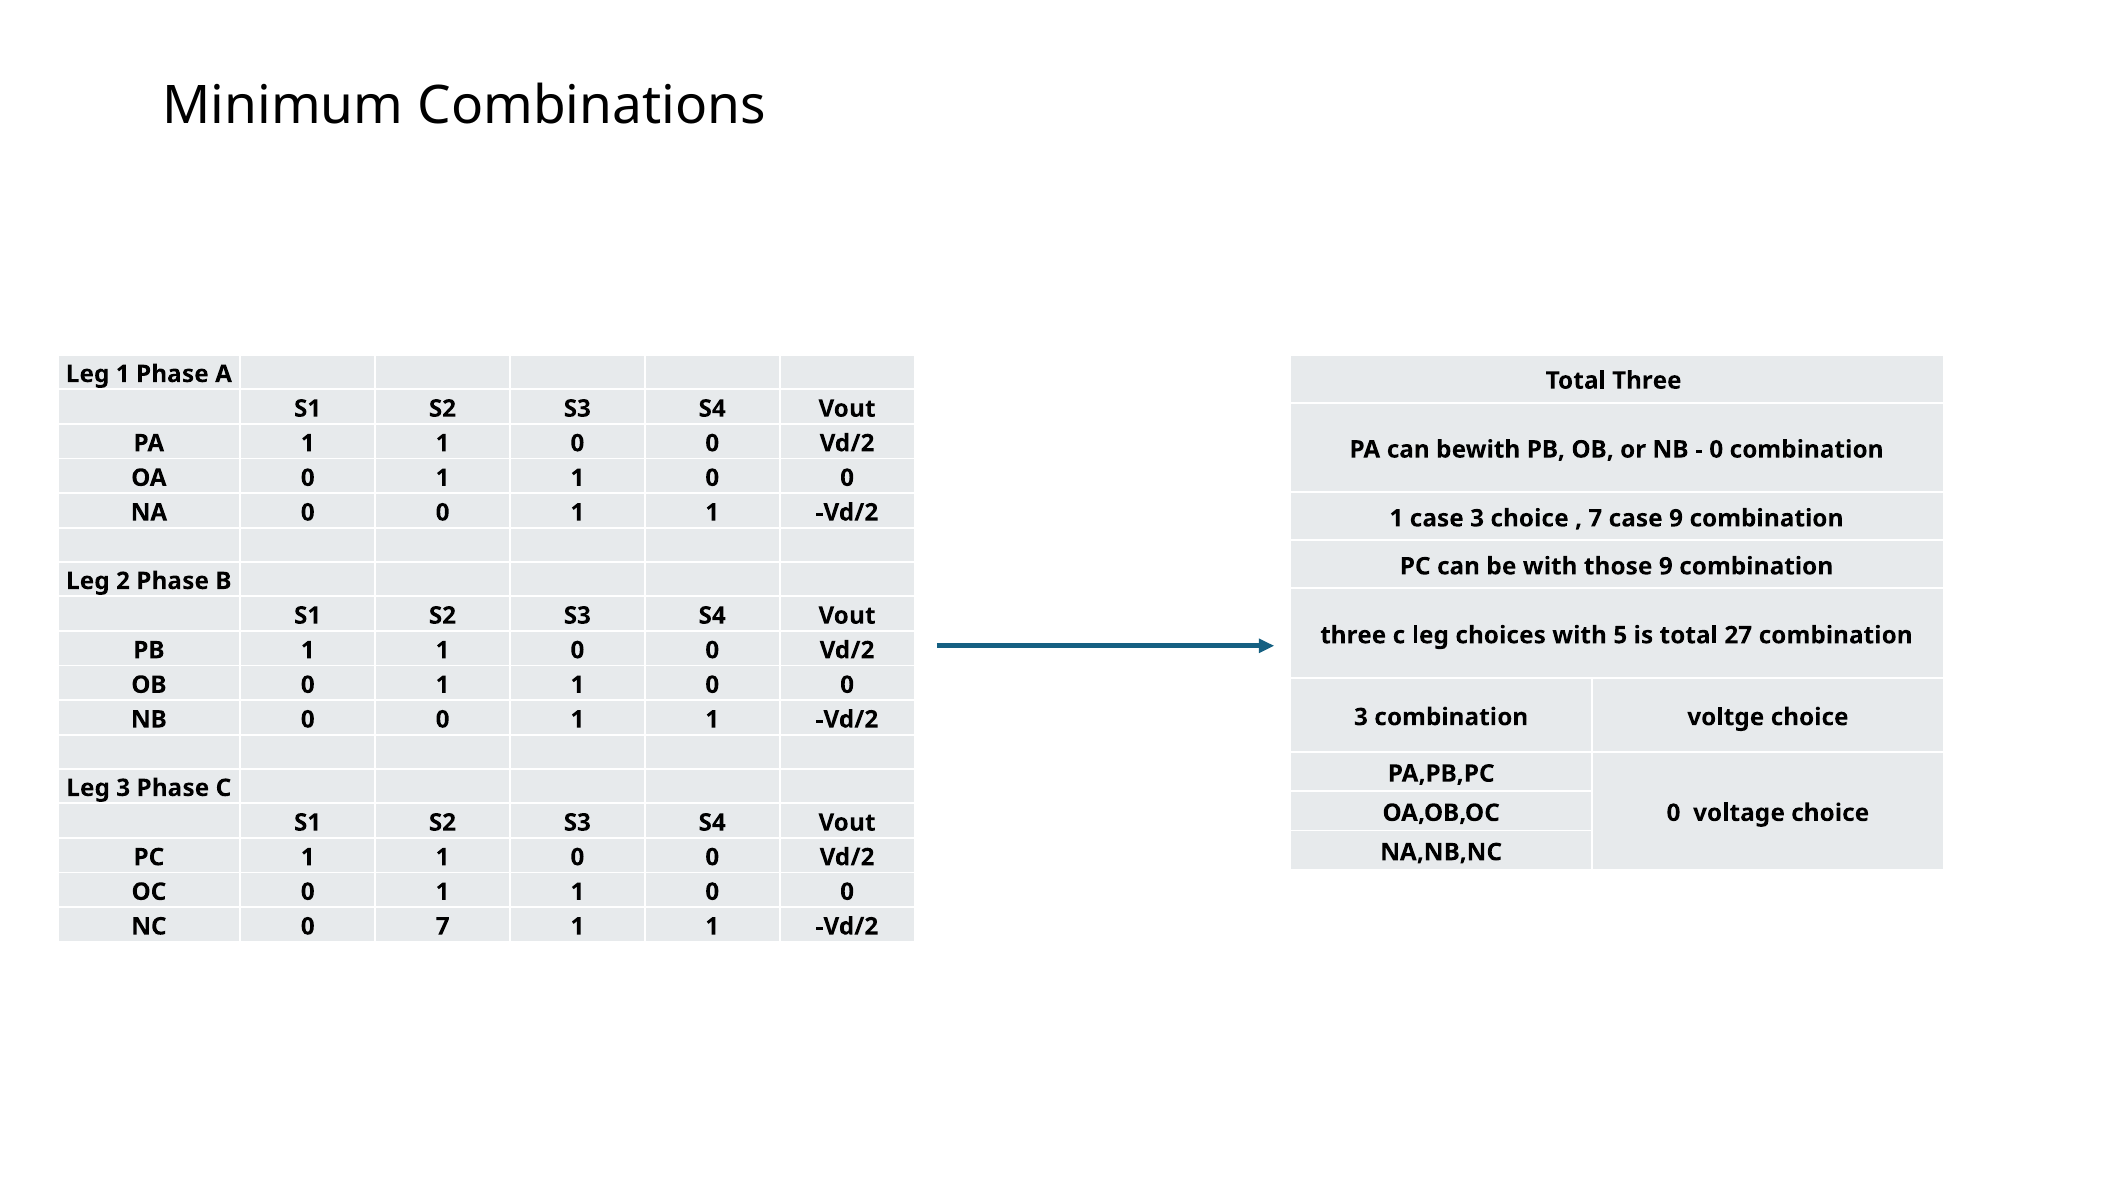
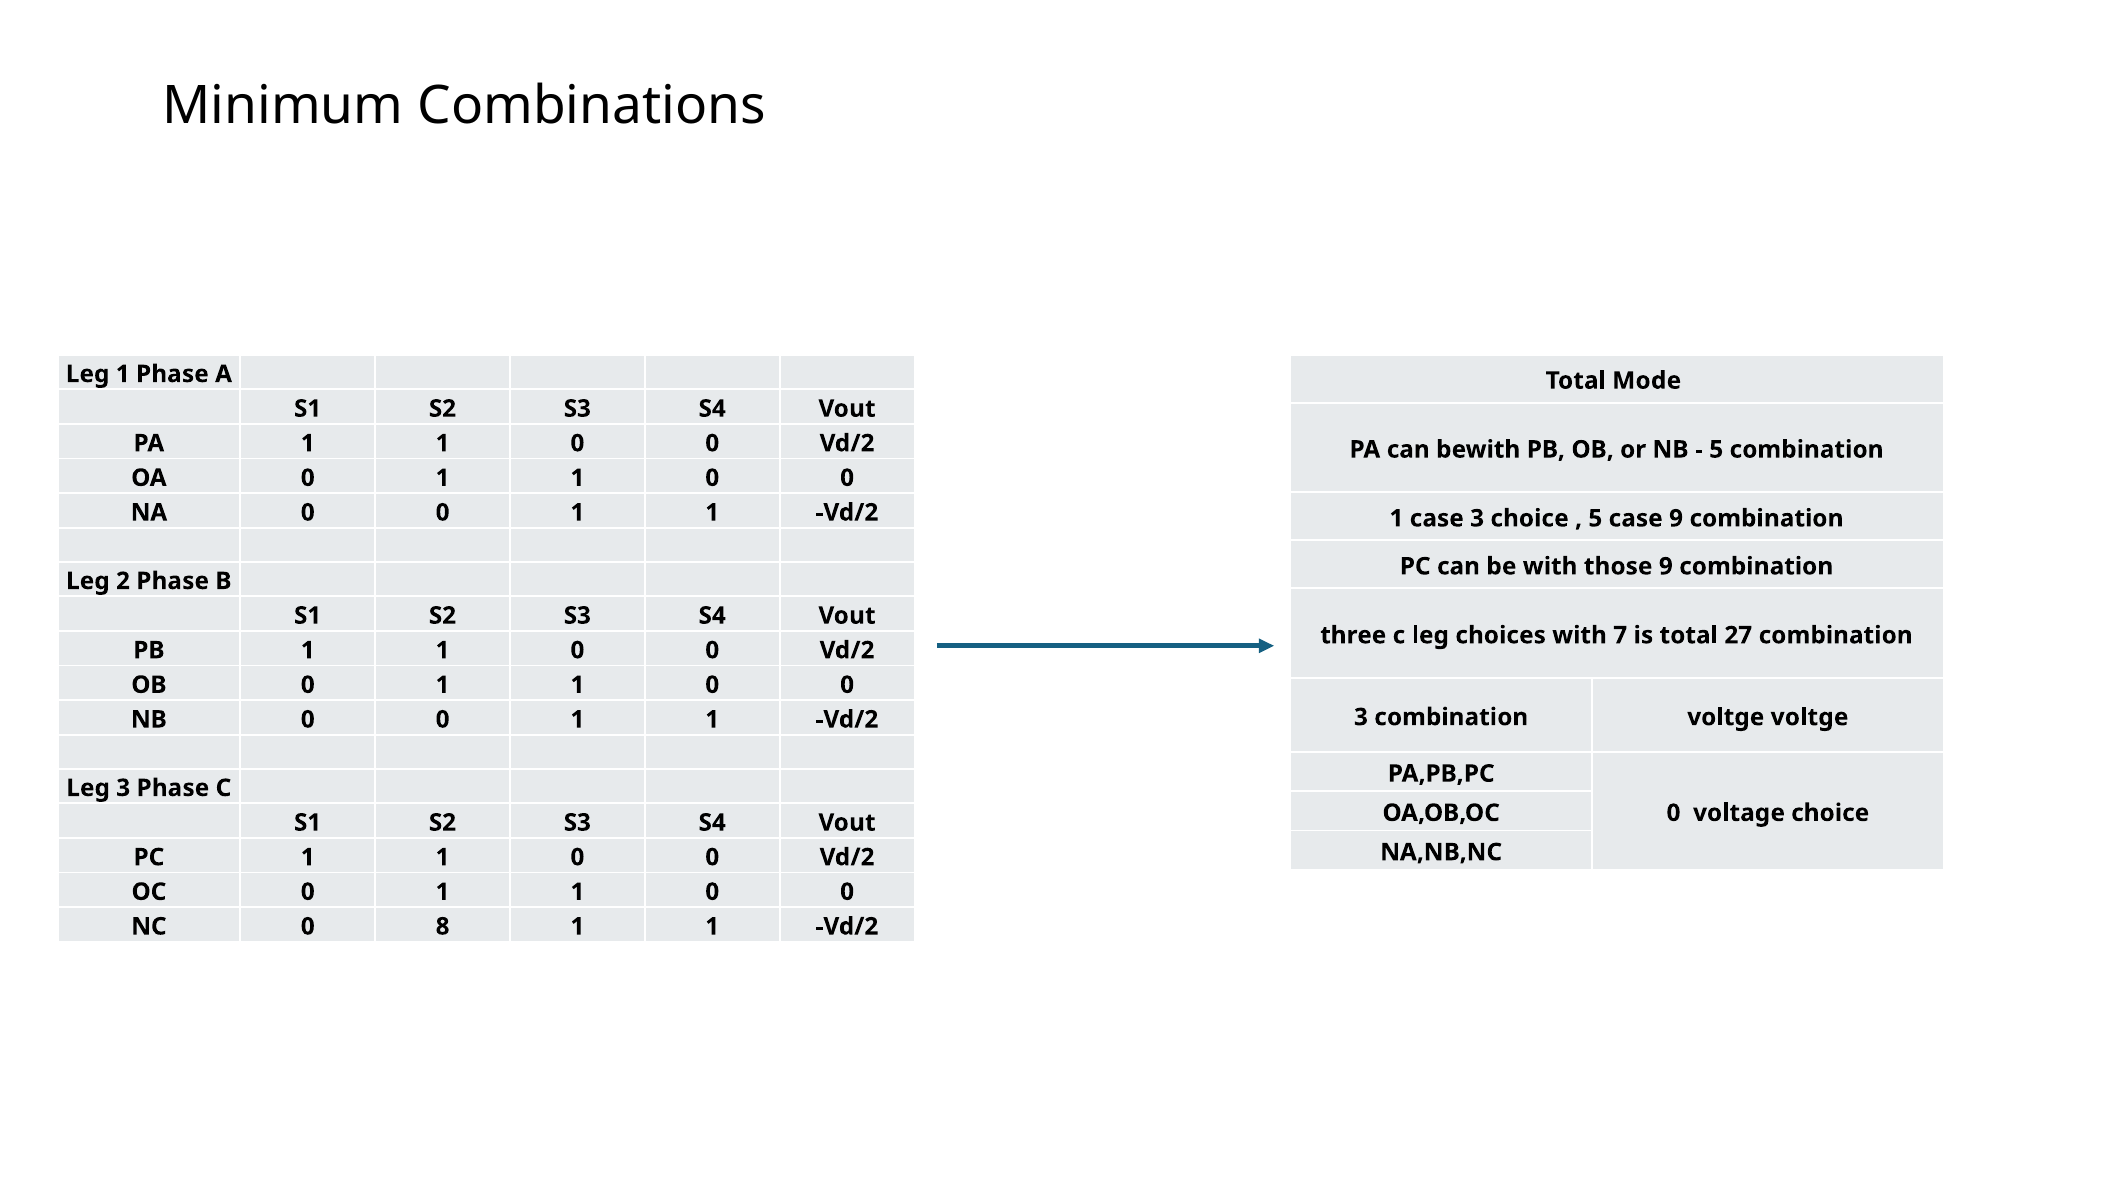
Total Three: Three -> Mode
0 at (1716, 450): 0 -> 5
7 at (1595, 518): 7 -> 5
5: 5 -> 7
voltge choice: choice -> voltge
0 7: 7 -> 8
